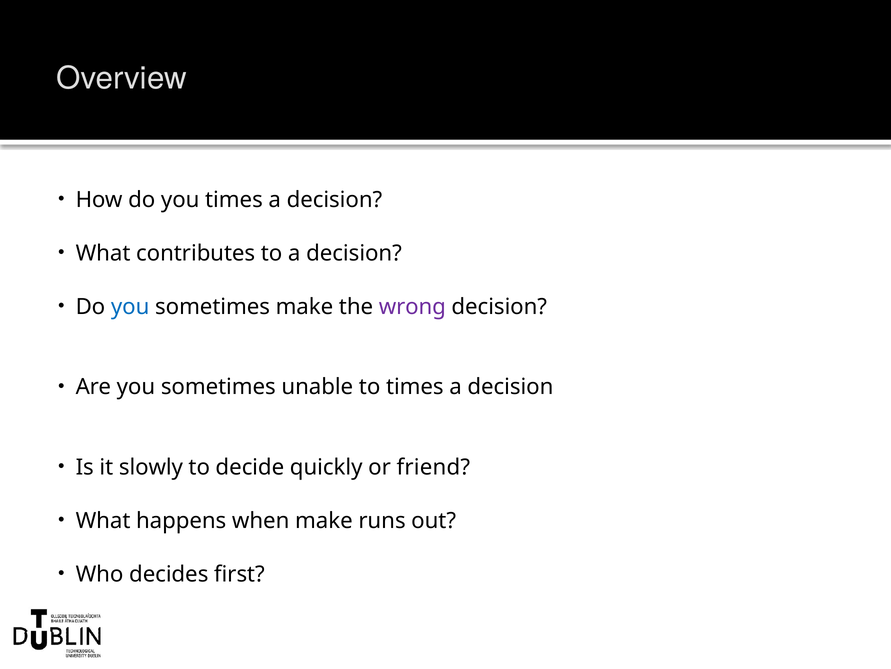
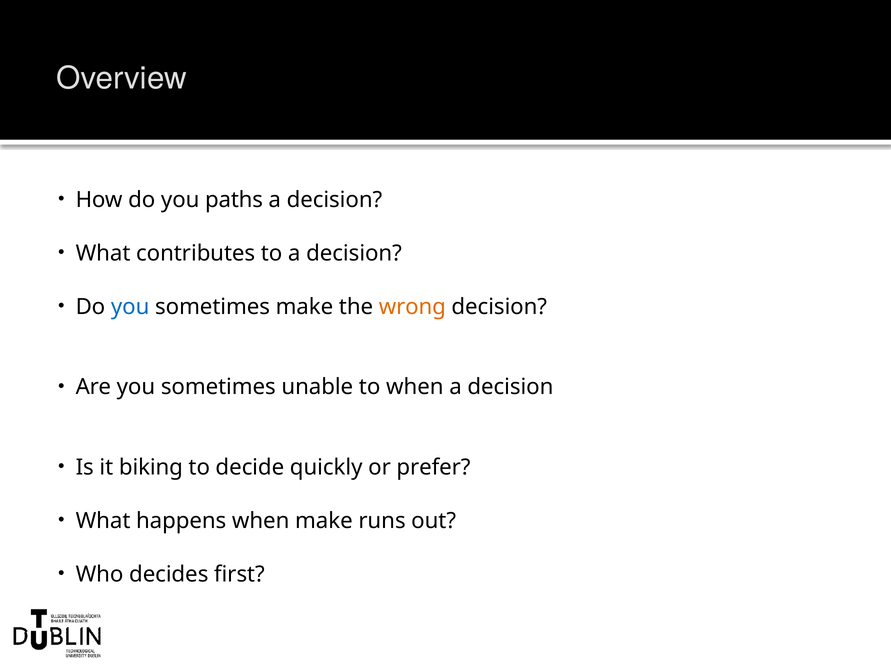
you times: times -> paths
wrong colour: purple -> orange
to times: times -> when
slowly: slowly -> biking
friend: friend -> prefer
